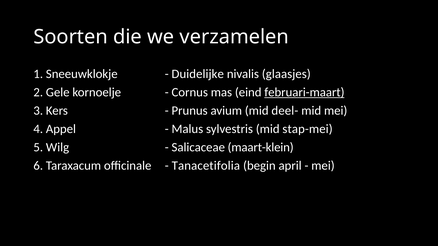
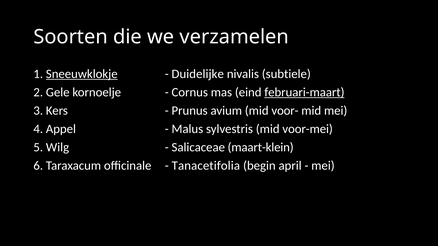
Sneeuwklokje underline: none -> present
glaasjes: glaasjes -> subtiele
deel-: deel- -> voor-
stap-mei: stap-mei -> voor-mei
